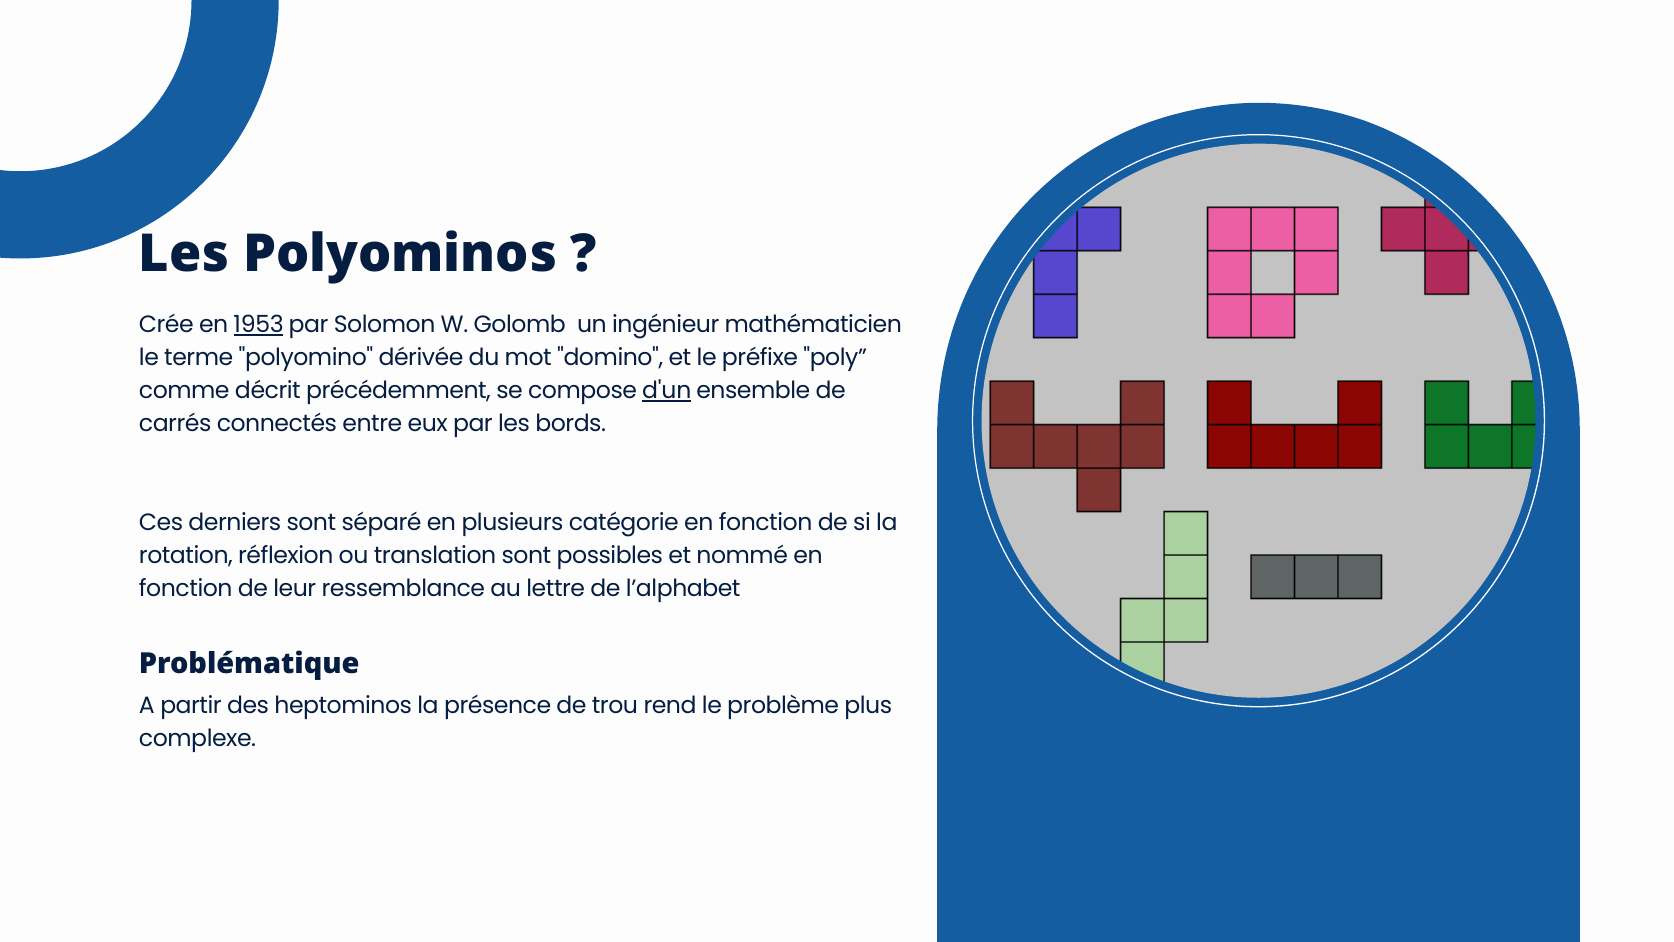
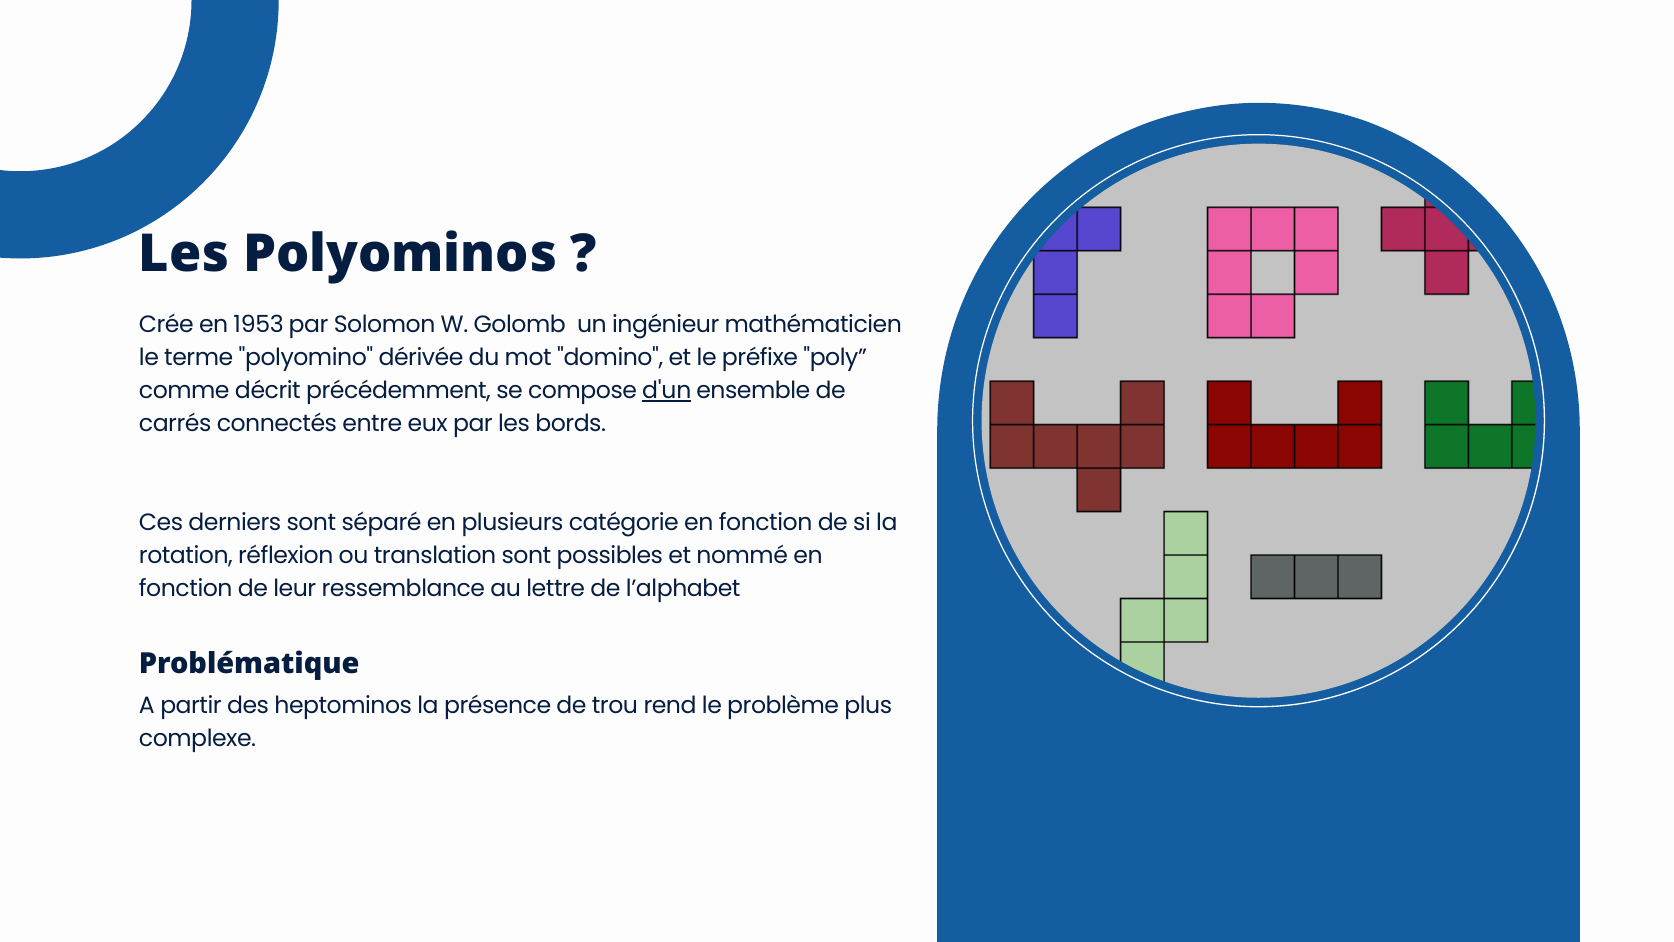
1953 underline: present -> none
